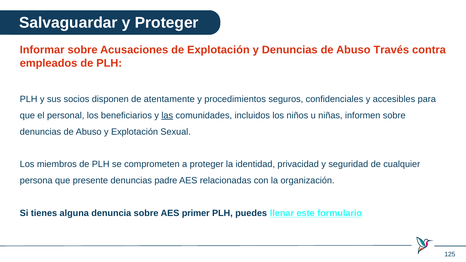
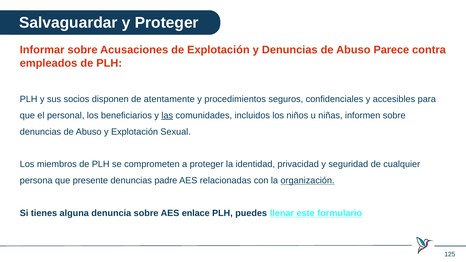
Través: Través -> Parece
organización underline: none -> present
primer: primer -> enlace
